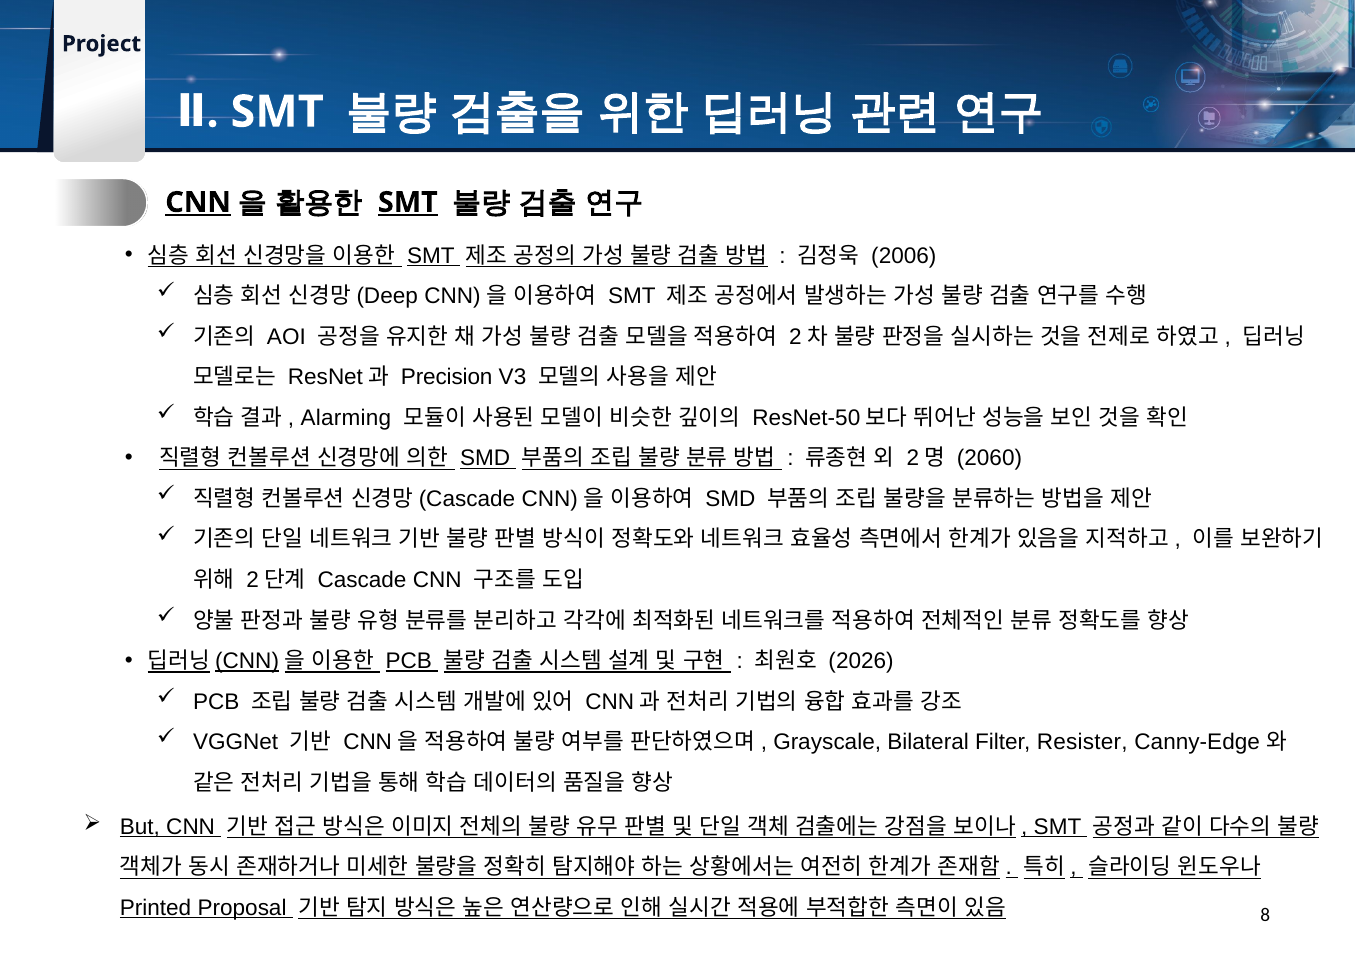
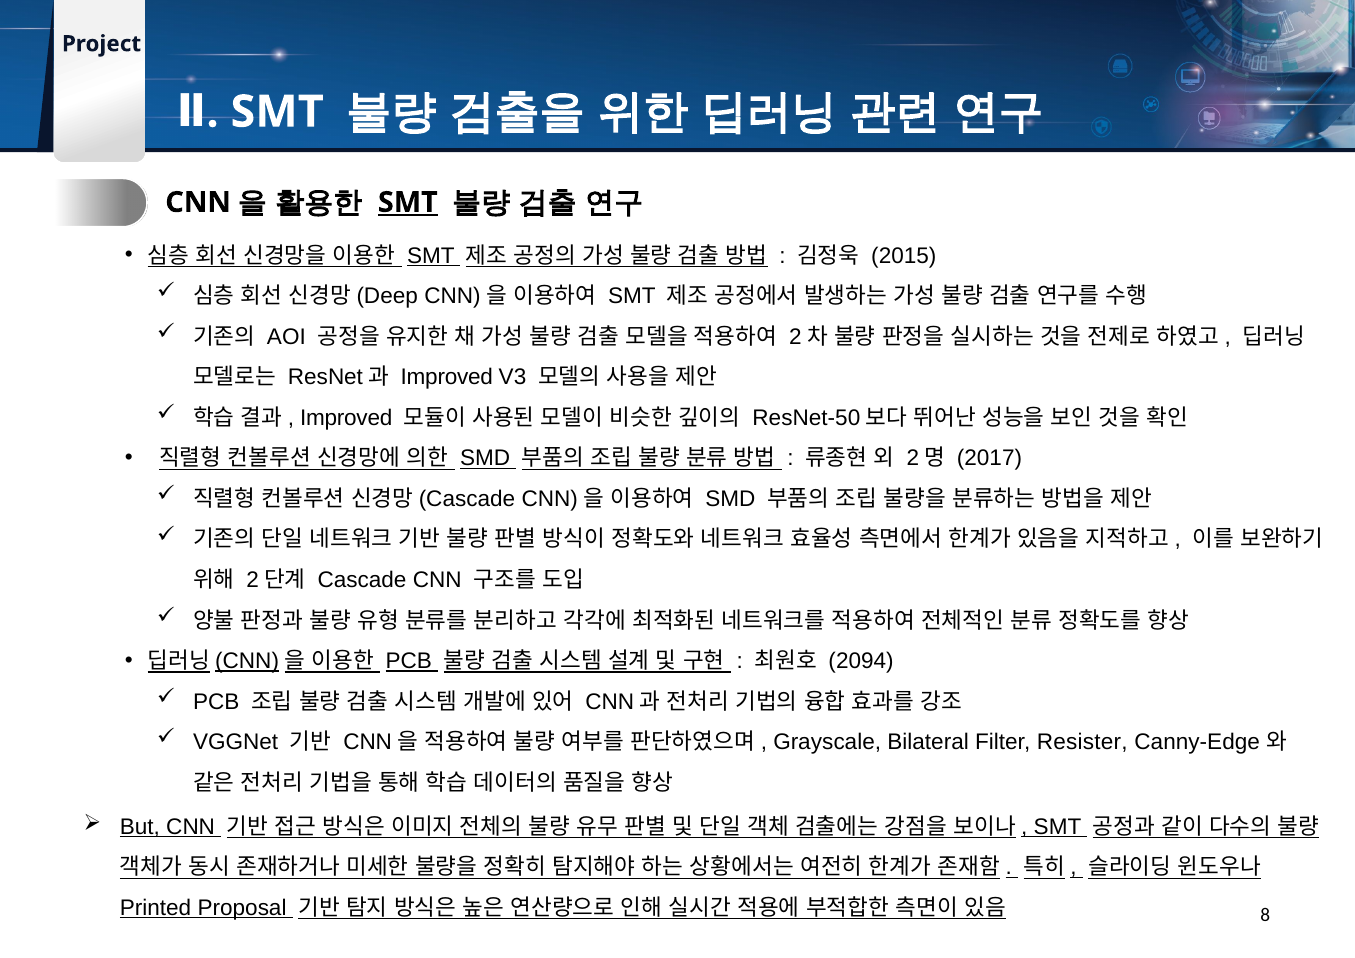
CNN at (198, 202) underline: present -> none
2006: 2006 -> 2015
Precision at (447, 377): Precision -> Improved
Alarming at (346, 418): Alarming -> Improved
2060: 2060 -> 2017
2026: 2026 -> 2094
